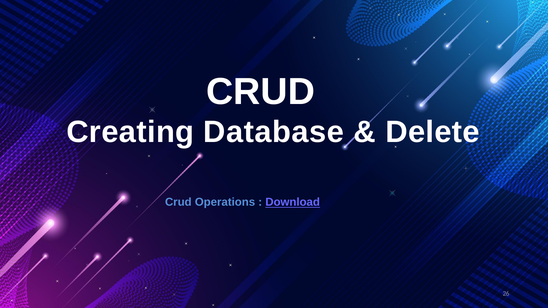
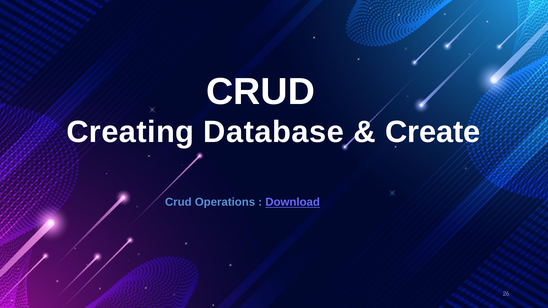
Delete: Delete -> Create
